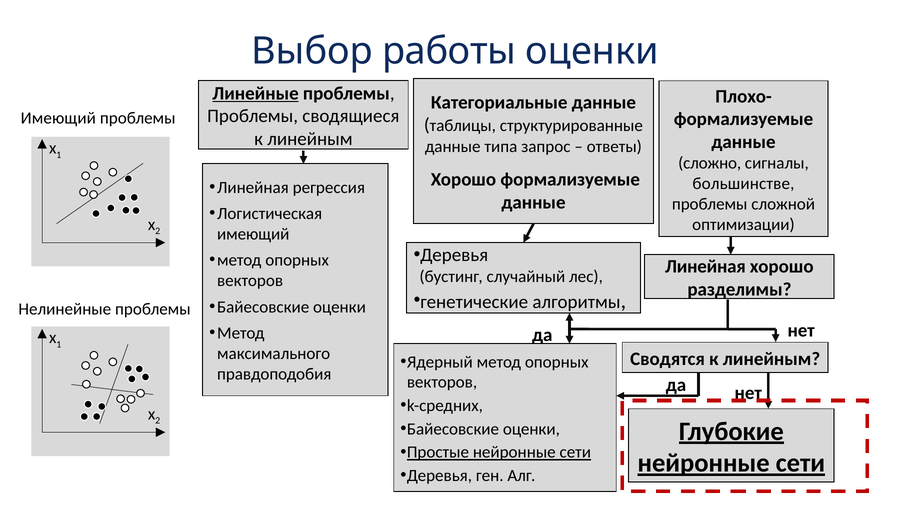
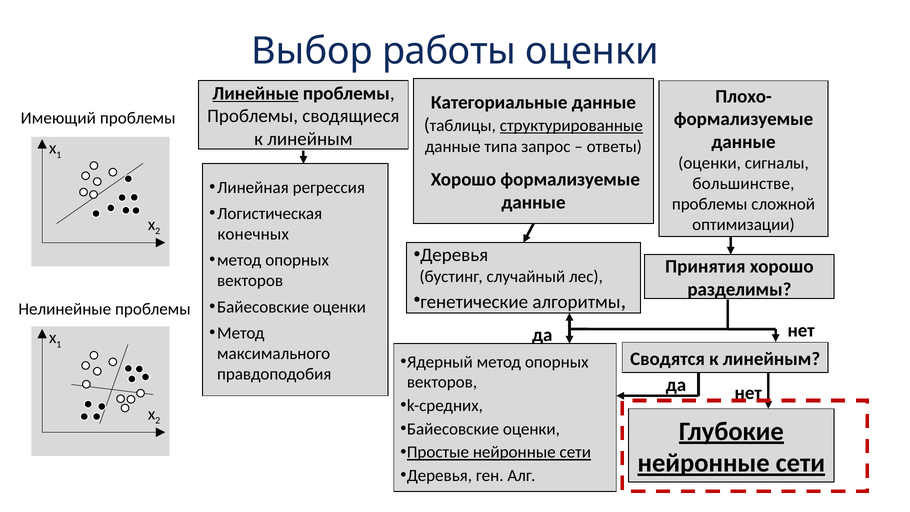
структурированные underline: none -> present
сложно at (710, 163): сложно -> оценки
имеющий at (253, 234): имеющий -> конечных
Линейная at (705, 266): Линейная -> Принятия
